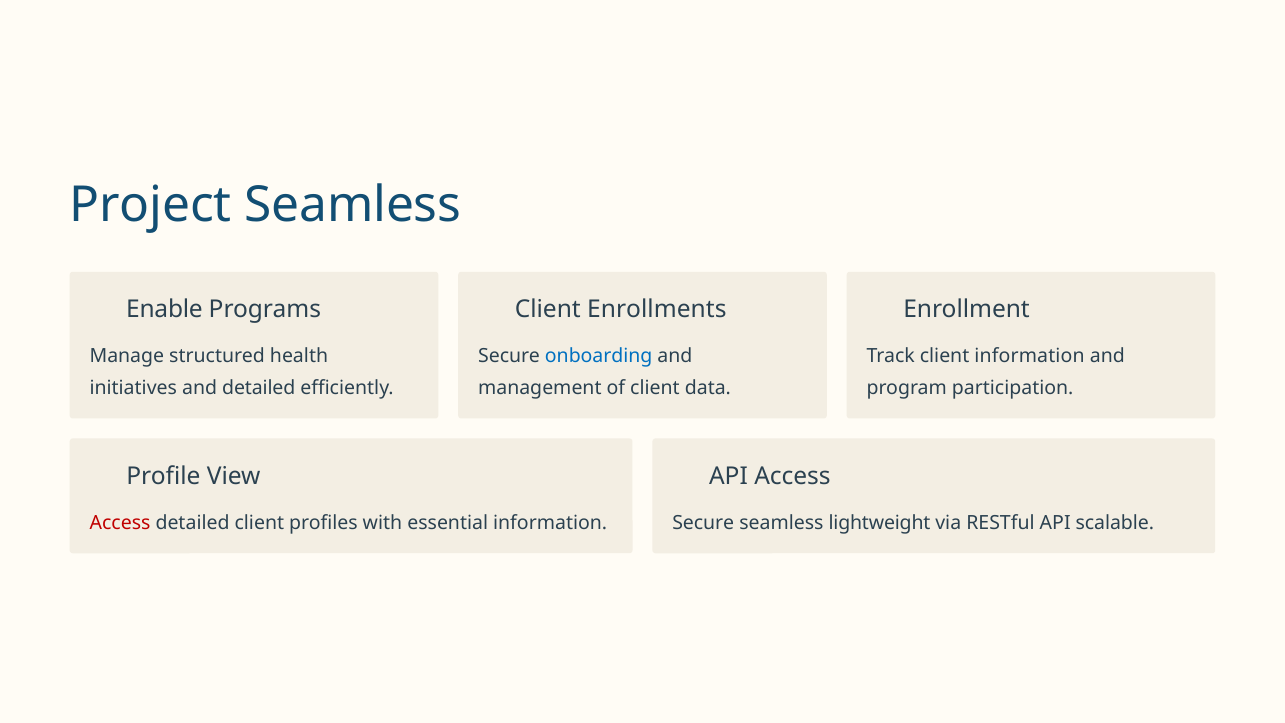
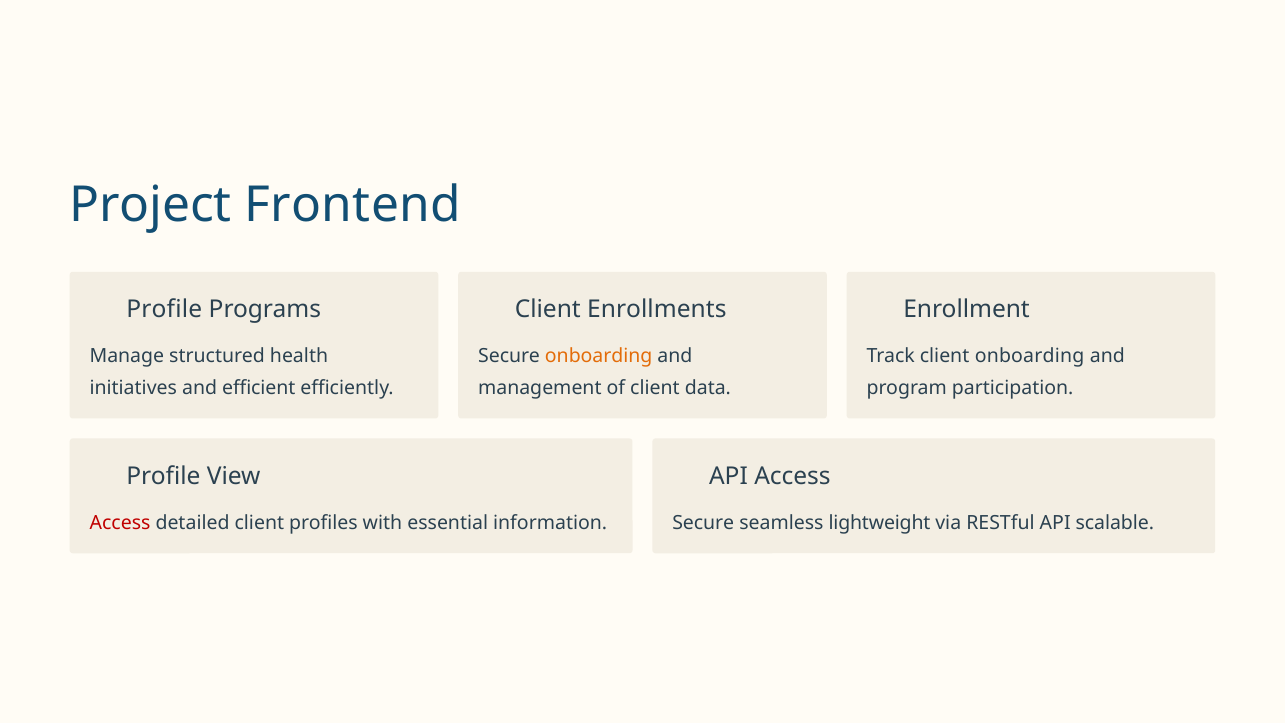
Project Seamless: Seamless -> Frontend
Enable at (164, 309): Enable -> Profile
onboarding at (599, 356) colour: blue -> orange
client information: information -> onboarding
and detailed: detailed -> efficient
